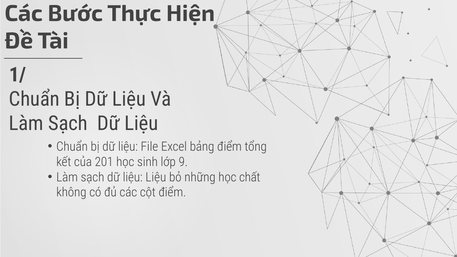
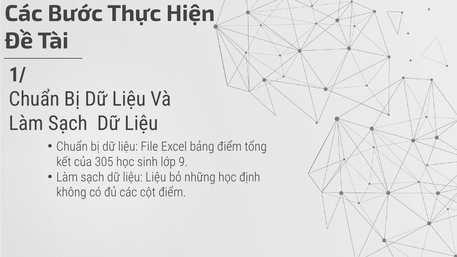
201: 201 -> 305
chất: chất -> định
